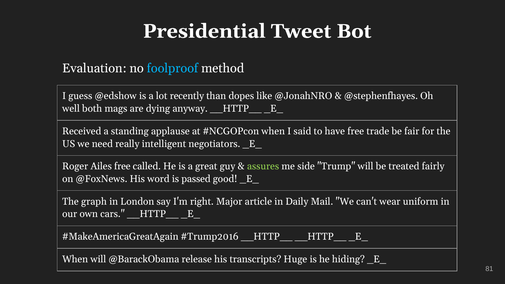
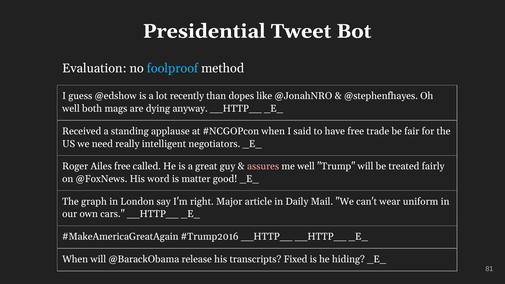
assures colour: light green -> pink
me side: side -> well
passed: passed -> matter
Huge: Huge -> Fixed
